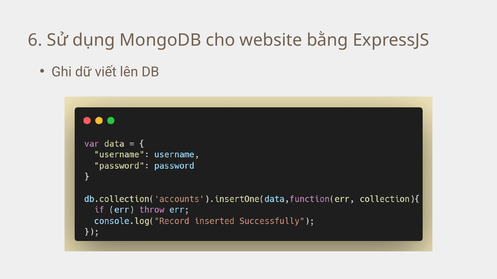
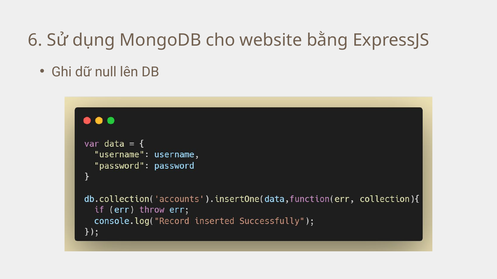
viết: viết -> null
